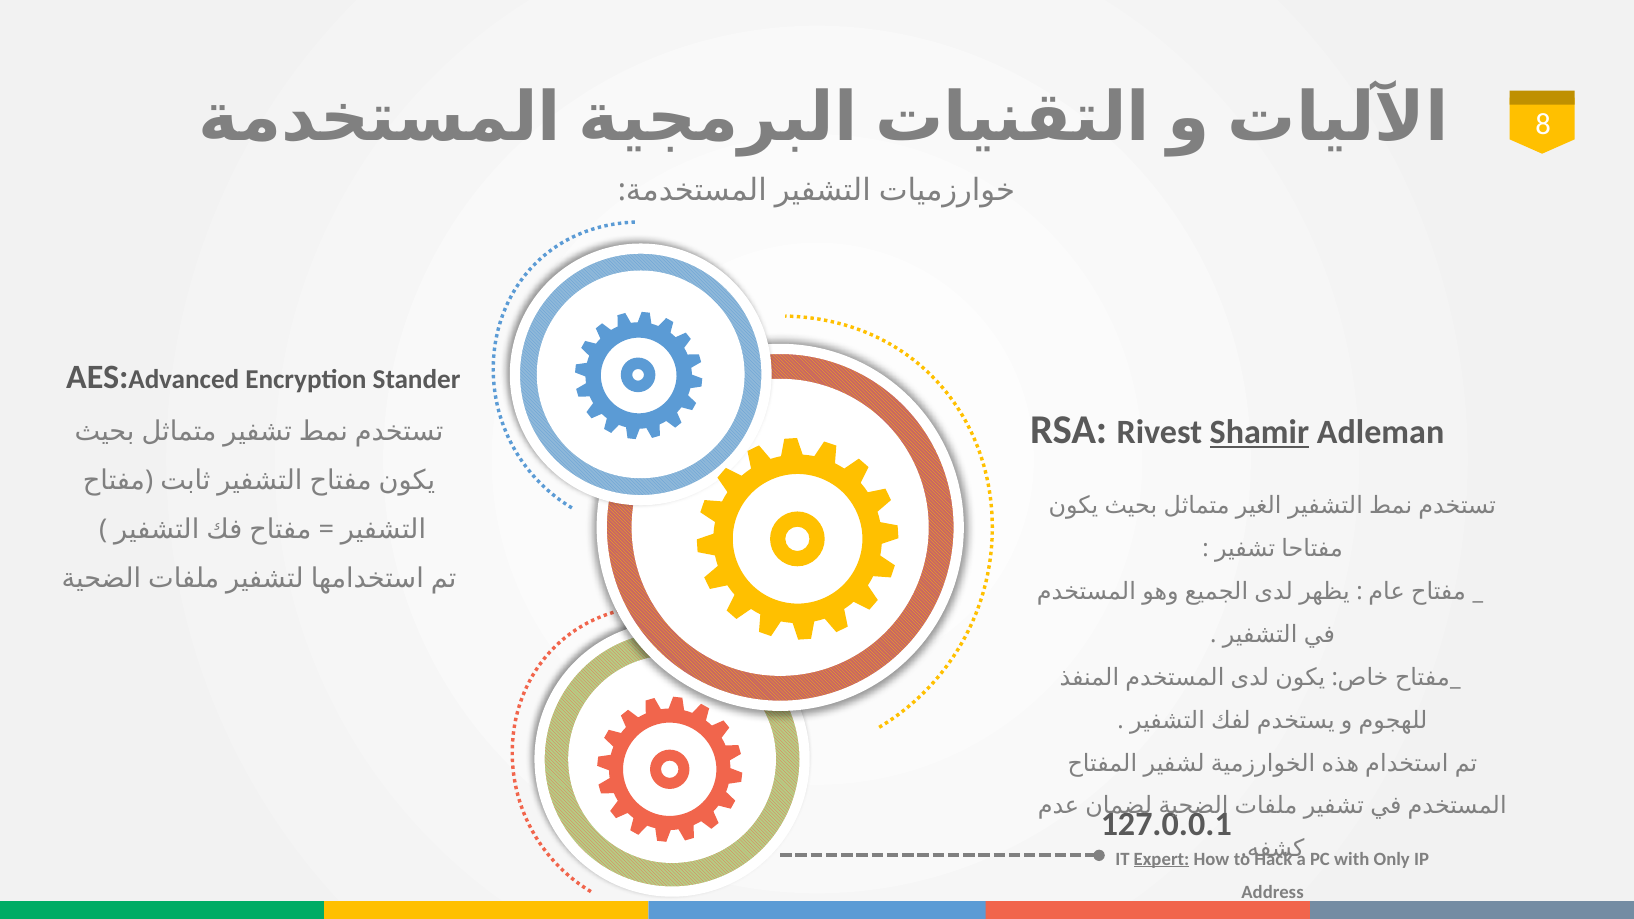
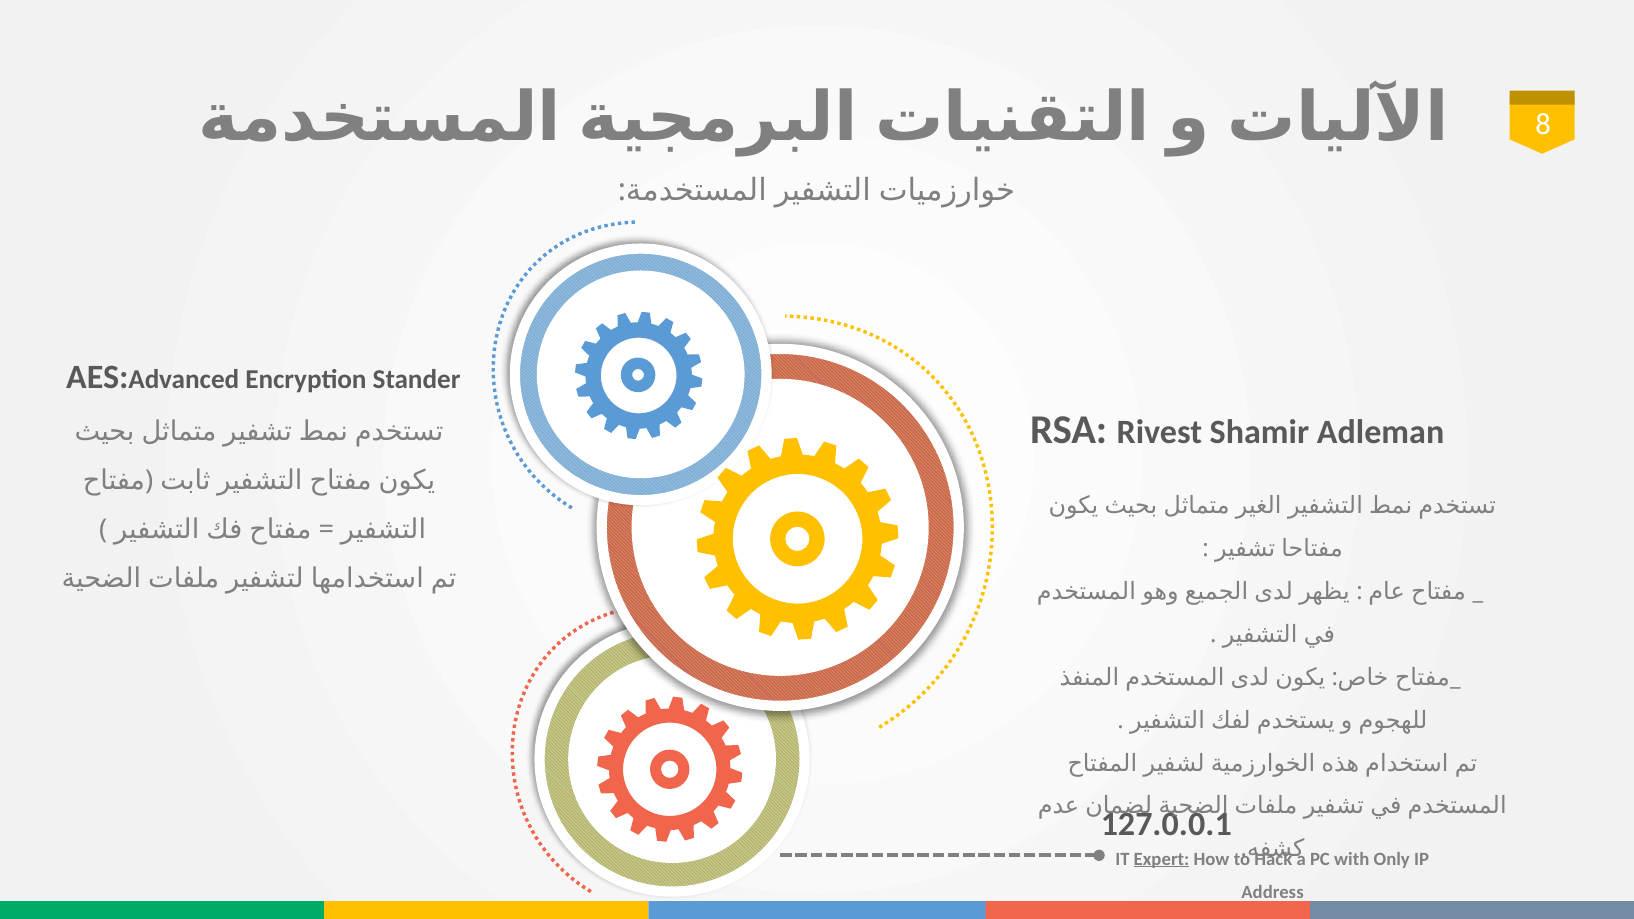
Shamir underline: present -> none
